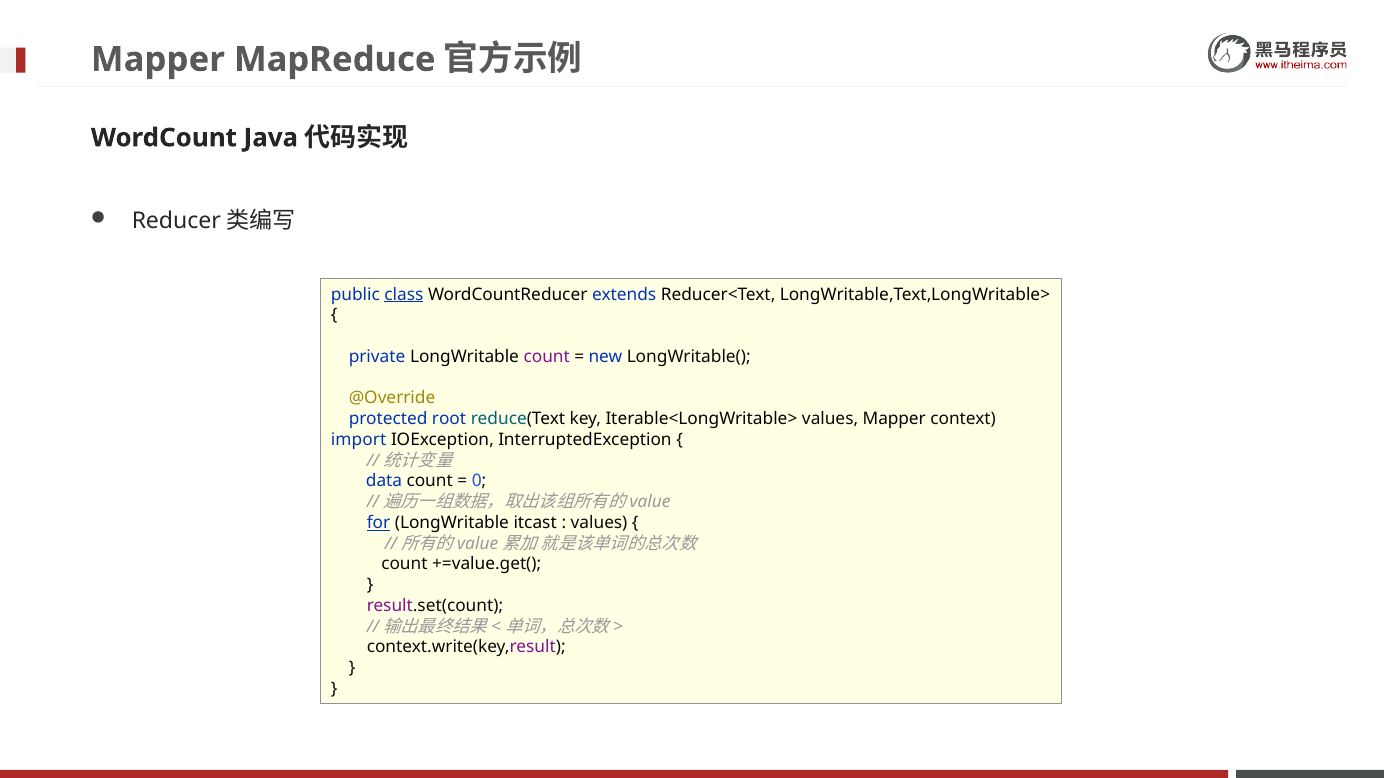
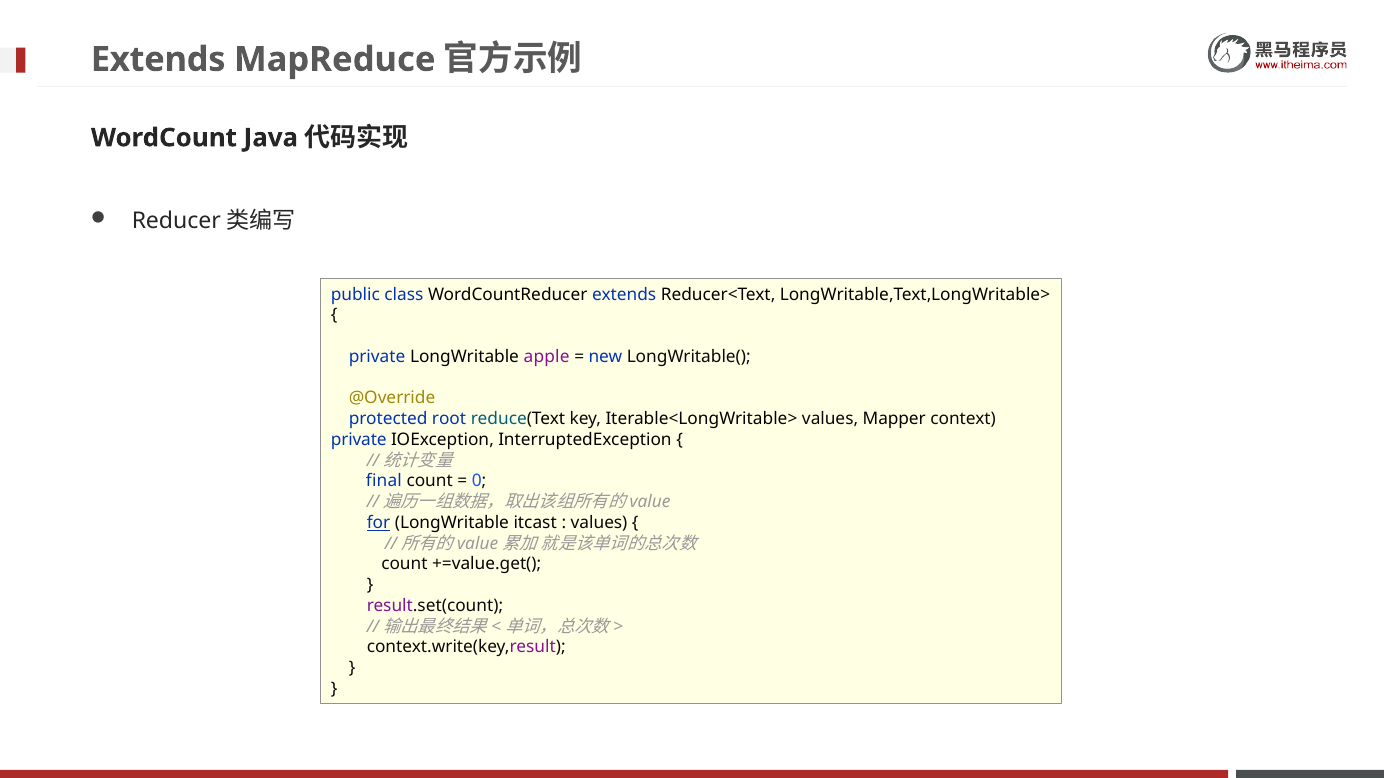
Mapper at (158, 59): Mapper -> Extends
class underline: present -> none
LongWritable count: count -> apple
import at (359, 440): import -> private
data: data -> final
